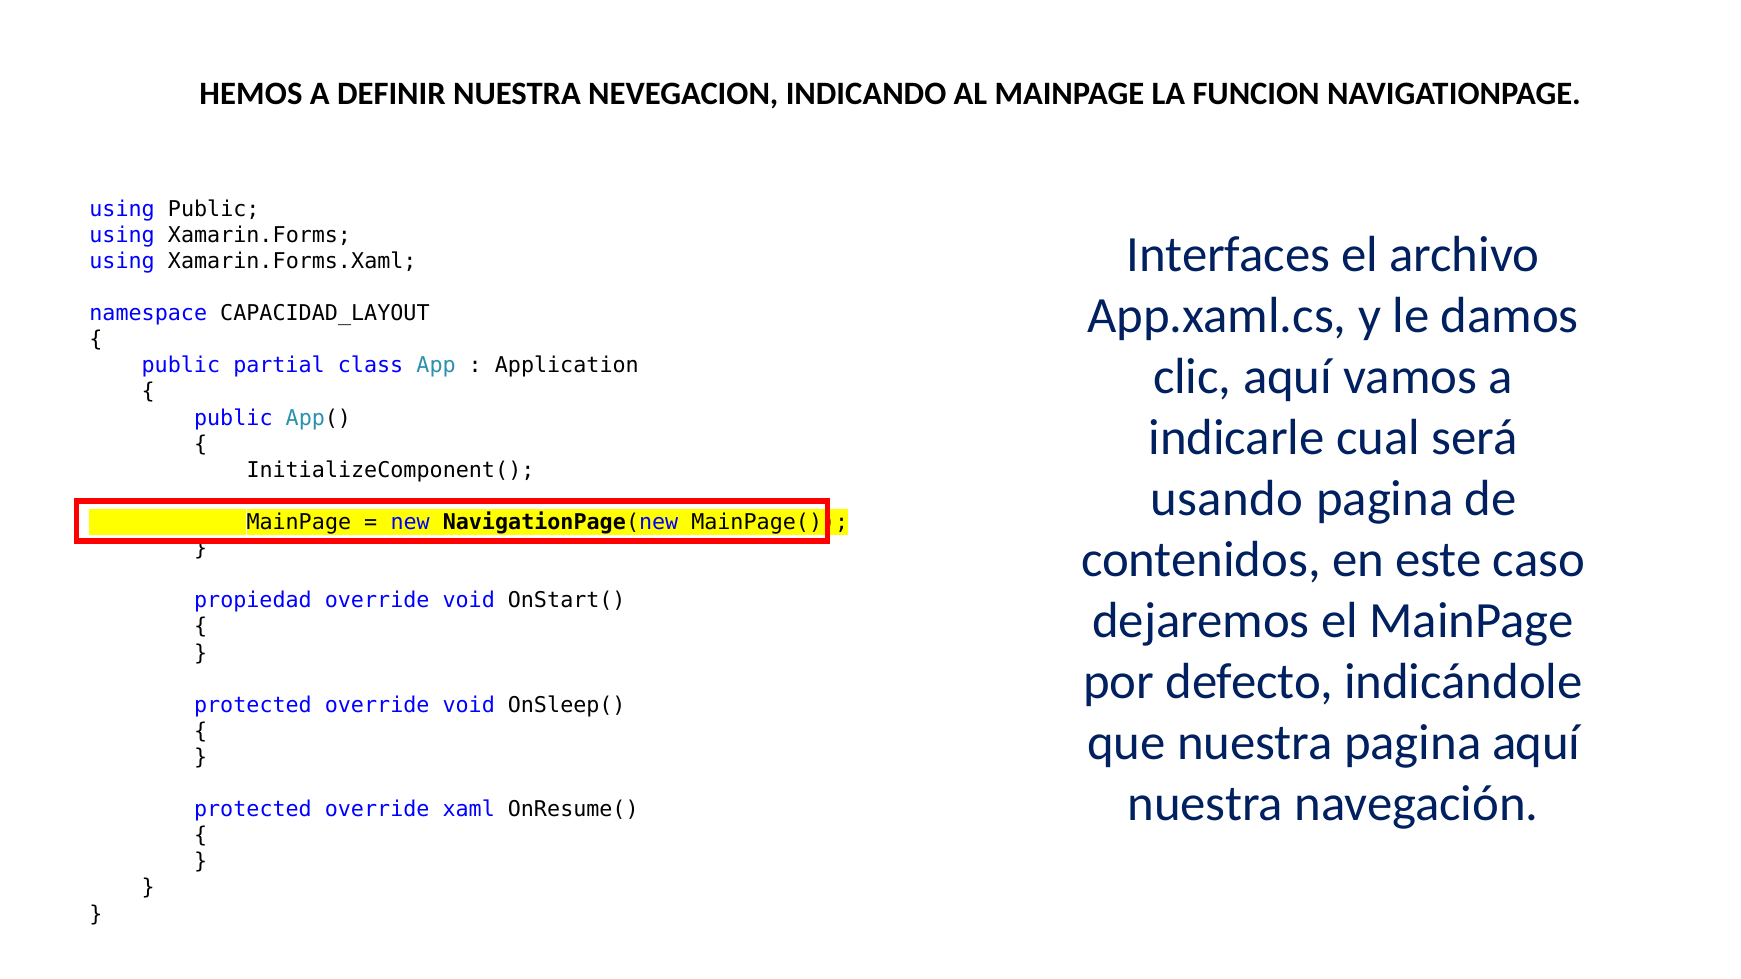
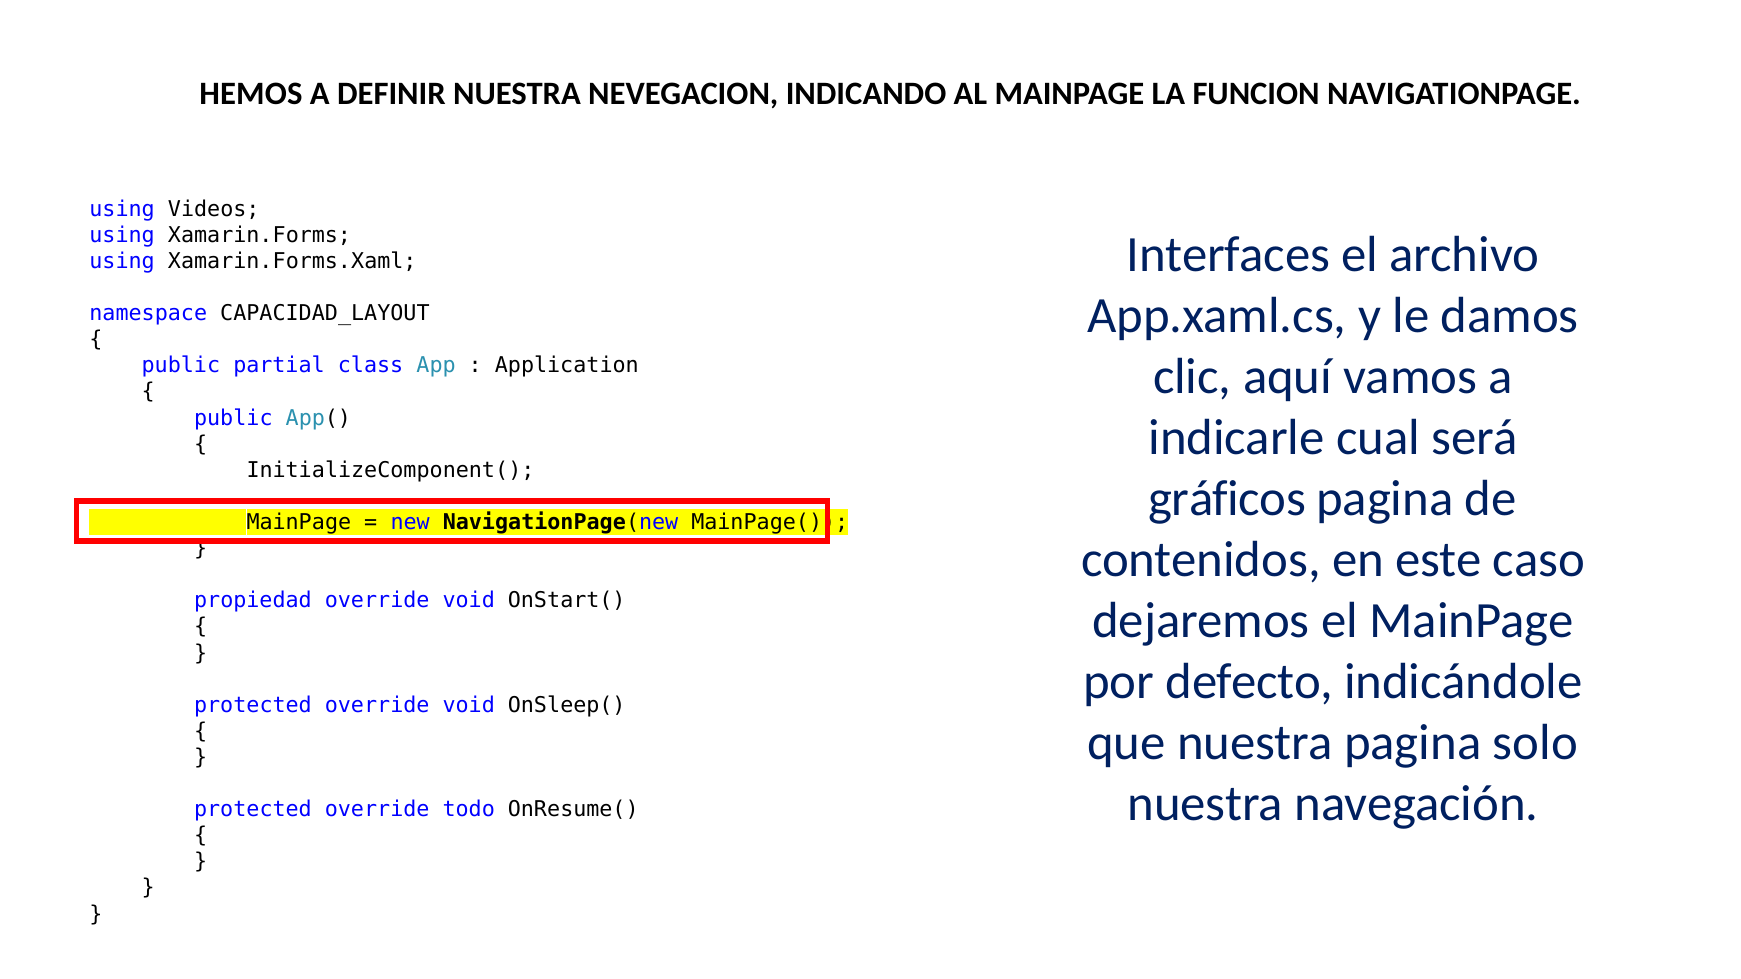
using Public: Public -> Videos
usando: usando -> gráficos
pagina aquí: aquí -> solo
xaml: xaml -> todo
